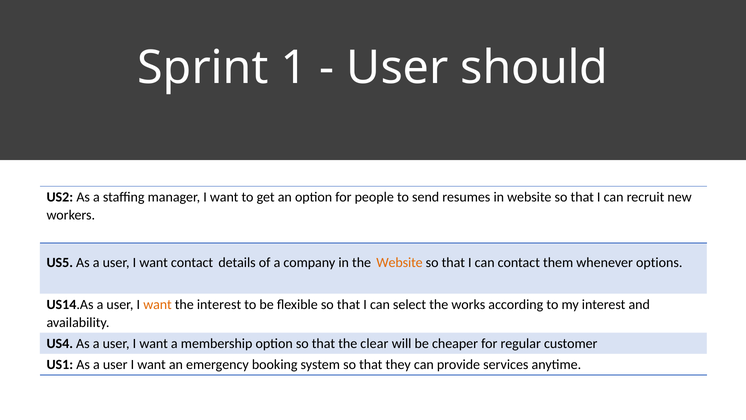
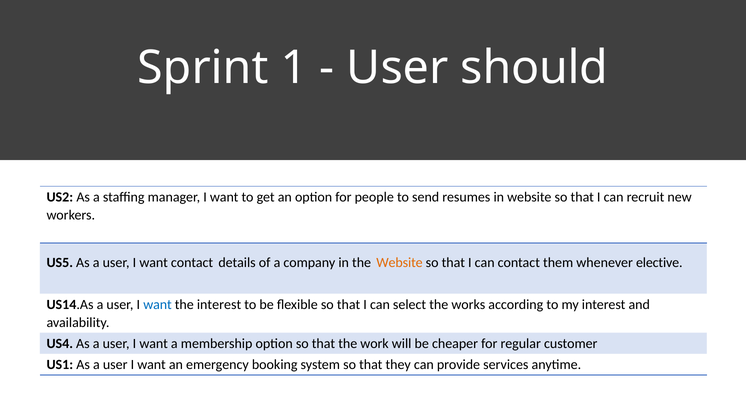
options: options -> elective
want at (157, 304) colour: orange -> blue
clear: clear -> work
